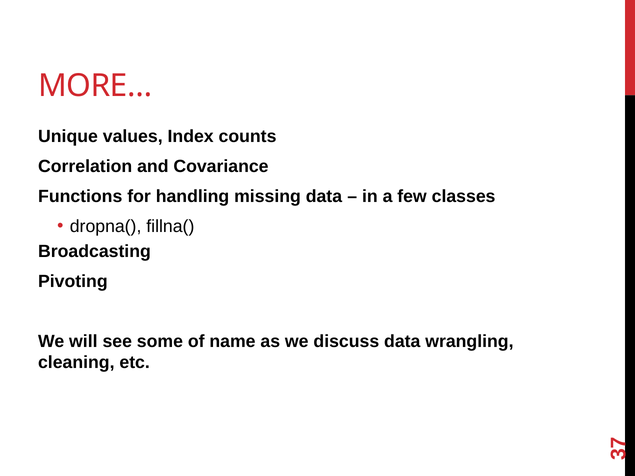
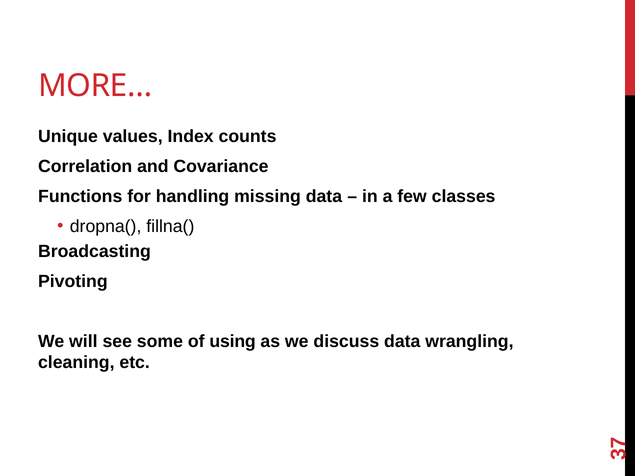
name: name -> using
